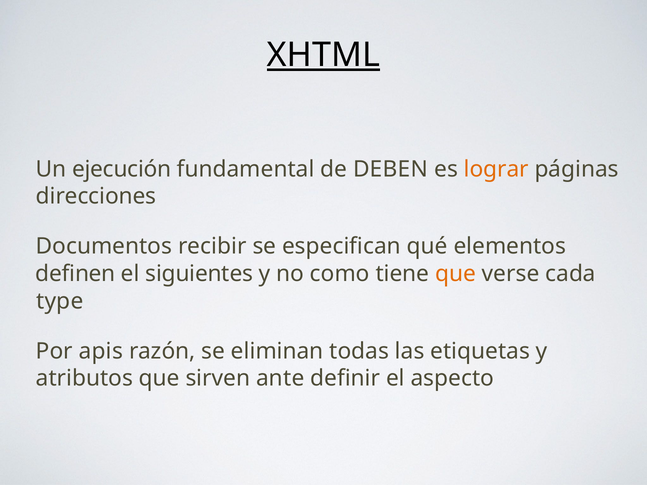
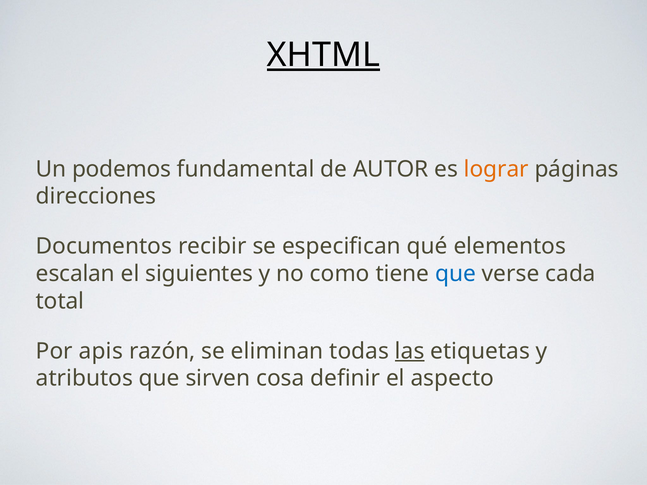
ejecución: ejecución -> podemos
DEBEN: DEBEN -> AUTOR
definen: definen -> escalan
que at (456, 274) colour: orange -> blue
type: type -> total
las underline: none -> present
ante: ante -> cosa
